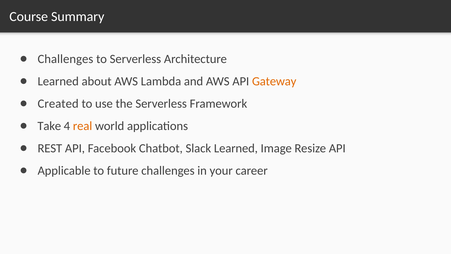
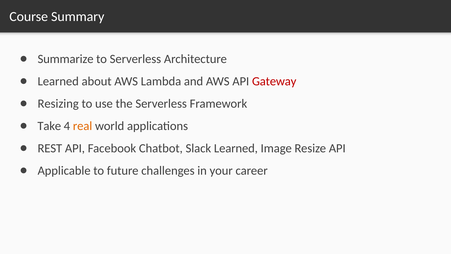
Challenges at (65, 59): Challenges -> Summarize
Gateway colour: orange -> red
Created: Created -> Resizing
